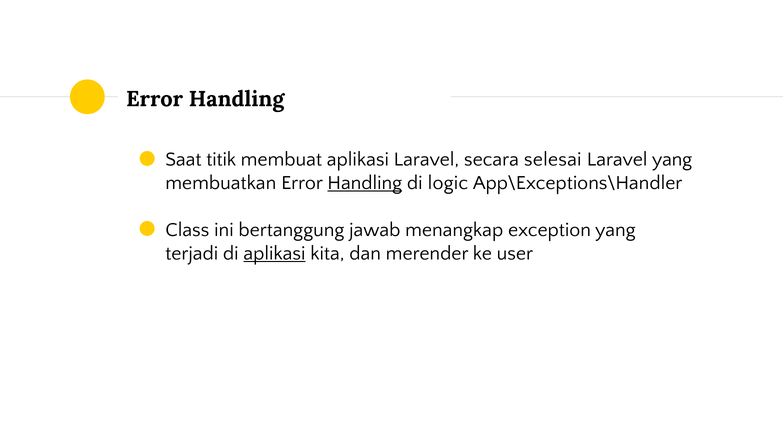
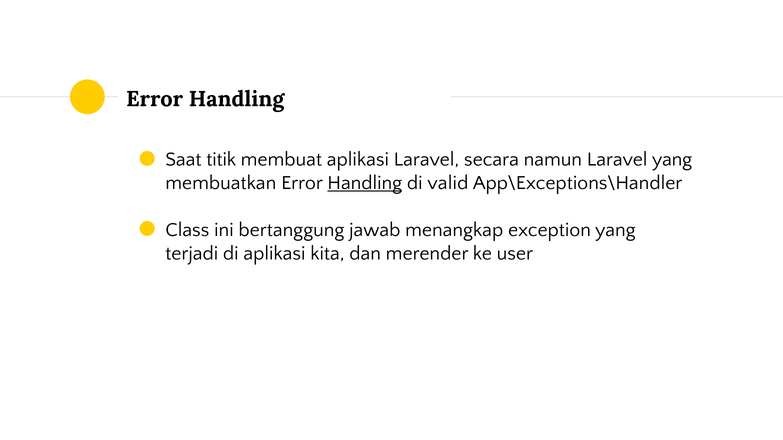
selesai: selesai -> namun
logic: logic -> valid
aplikasi at (274, 253) underline: present -> none
